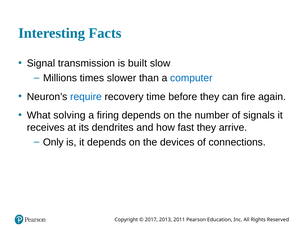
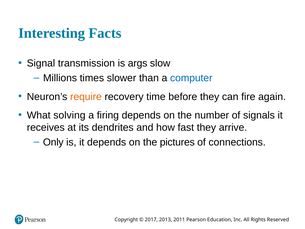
built: built -> args
require colour: blue -> orange
devices: devices -> pictures
